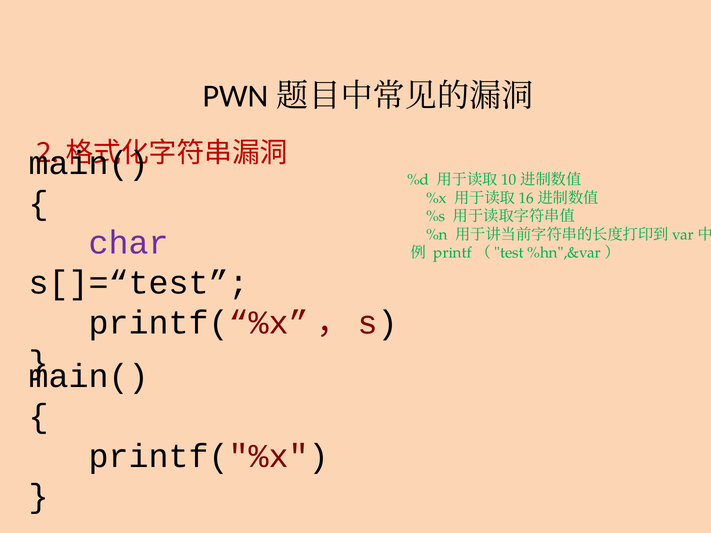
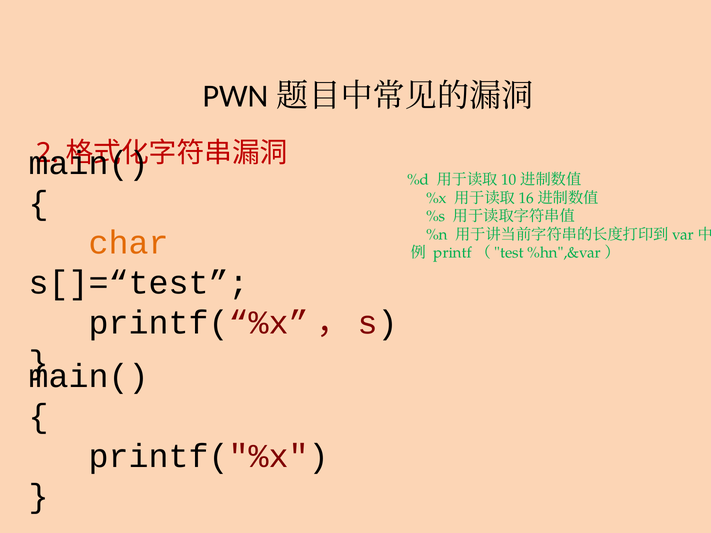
char colour: purple -> orange
